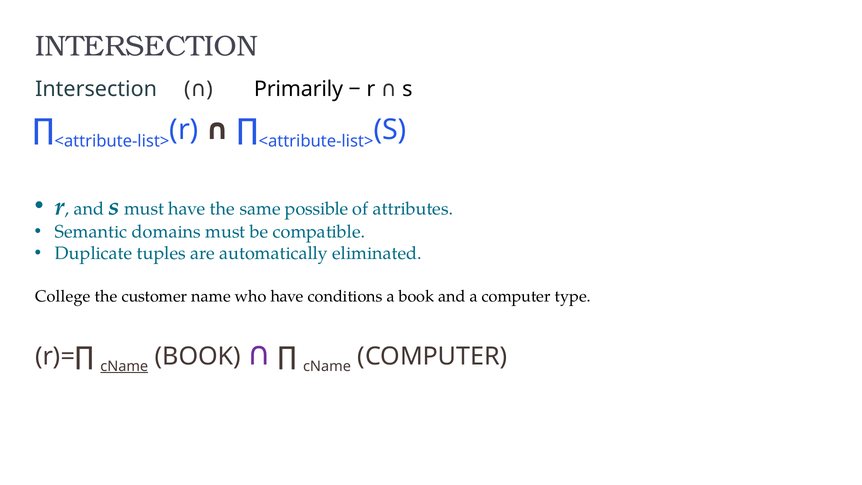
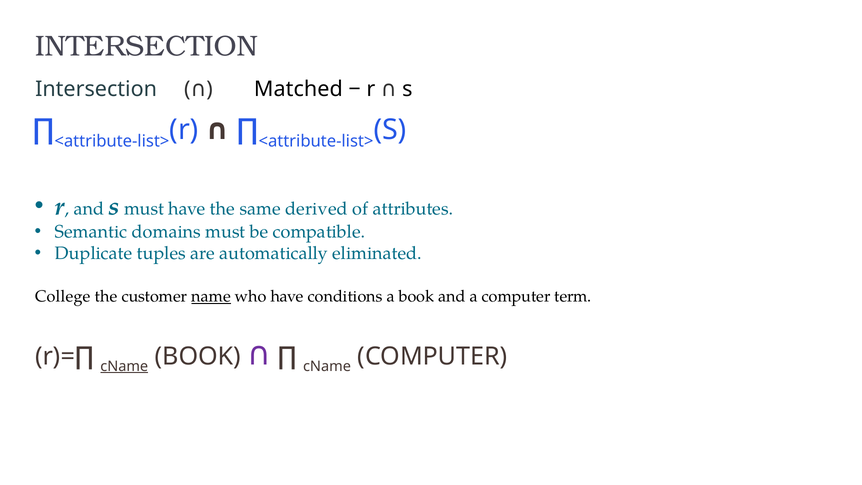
Primarily: Primarily -> Matched
possible: possible -> derived
name underline: none -> present
type: type -> term
